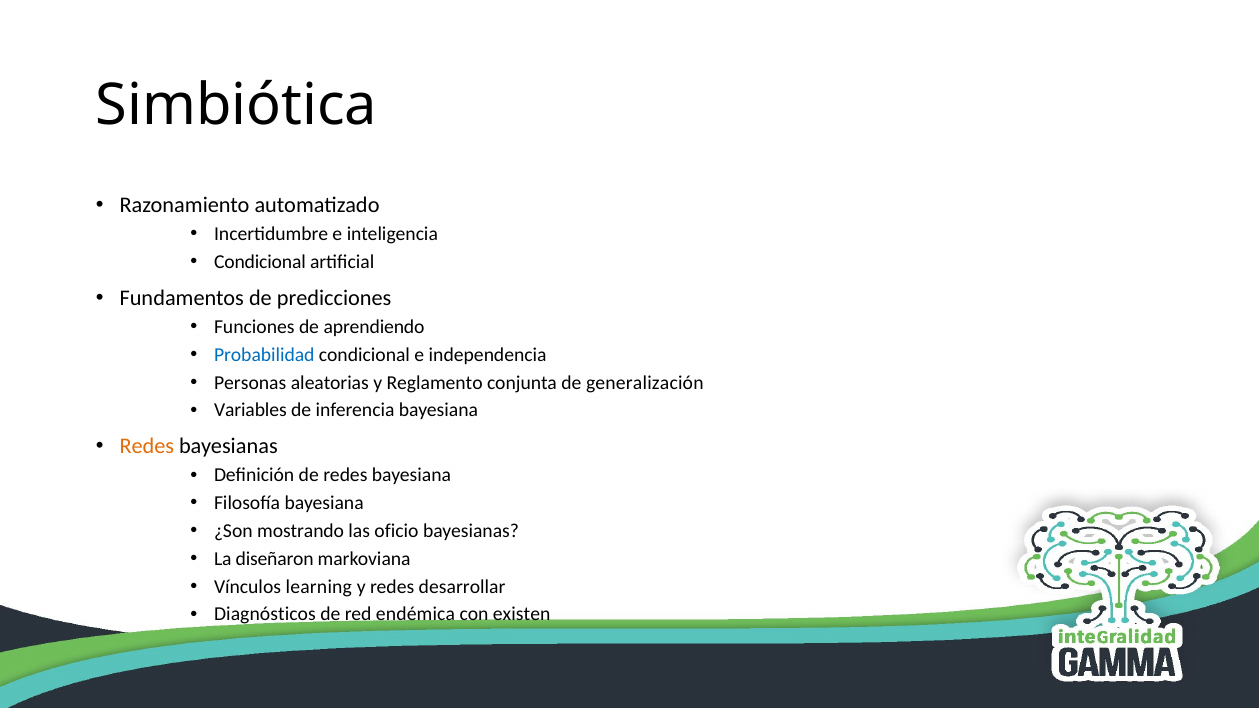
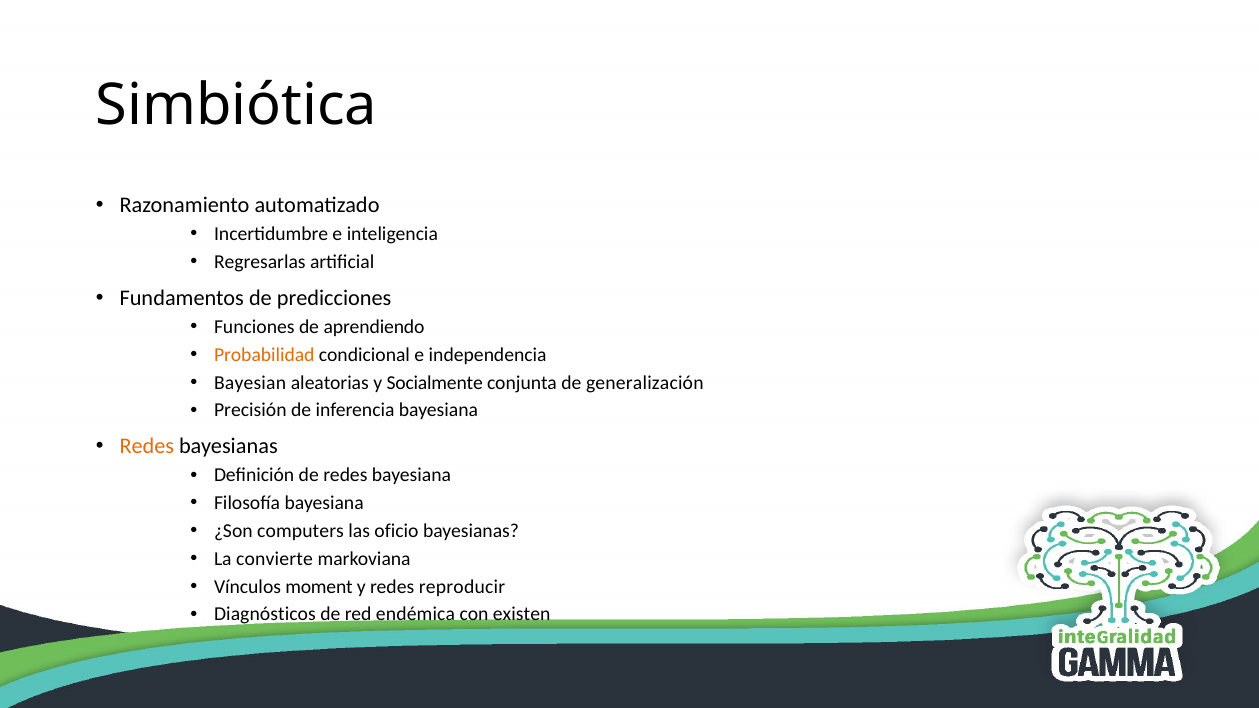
Condicional at (260, 262): Condicional -> Regresarlas
Probabilidad colour: blue -> orange
Personas: Personas -> Bayesian
Reglamento: Reglamento -> Socialmente
Variables: Variables -> Precisión
mostrando: mostrando -> computers
diseñaron: diseñaron -> convierte
learning: learning -> moment
desarrollar: desarrollar -> reproducir
